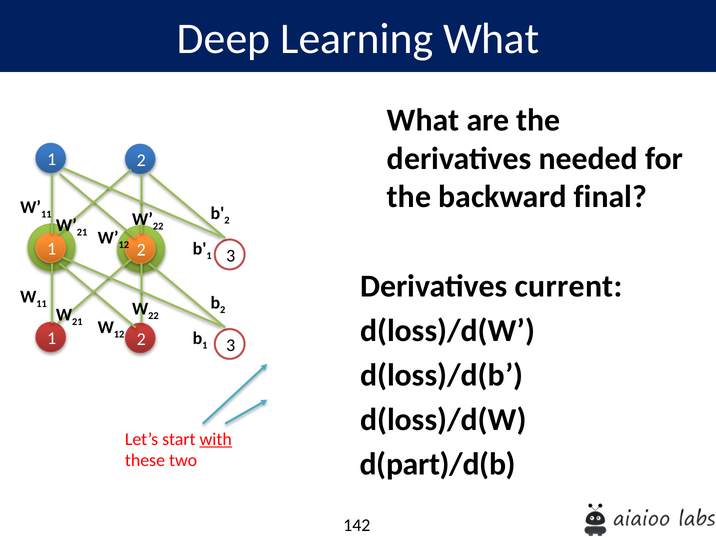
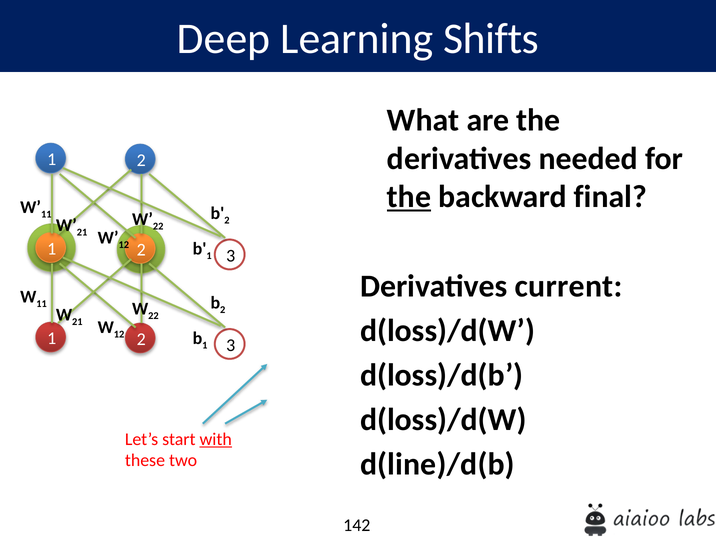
Learning What: What -> Shifts
the at (409, 197) underline: none -> present
d(part)/d(b: d(part)/d(b -> d(line)/d(b
